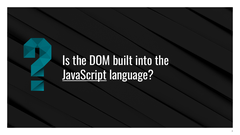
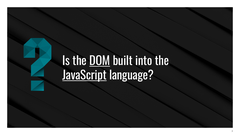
DOM underline: none -> present
